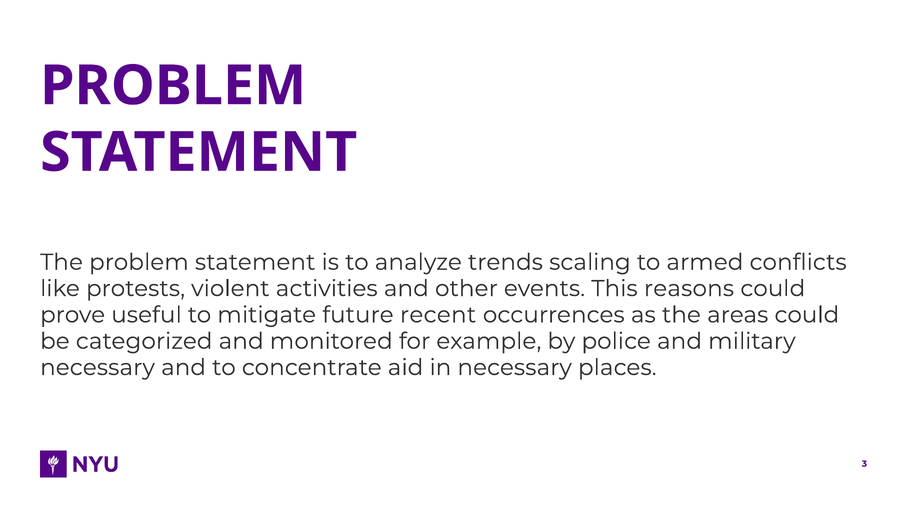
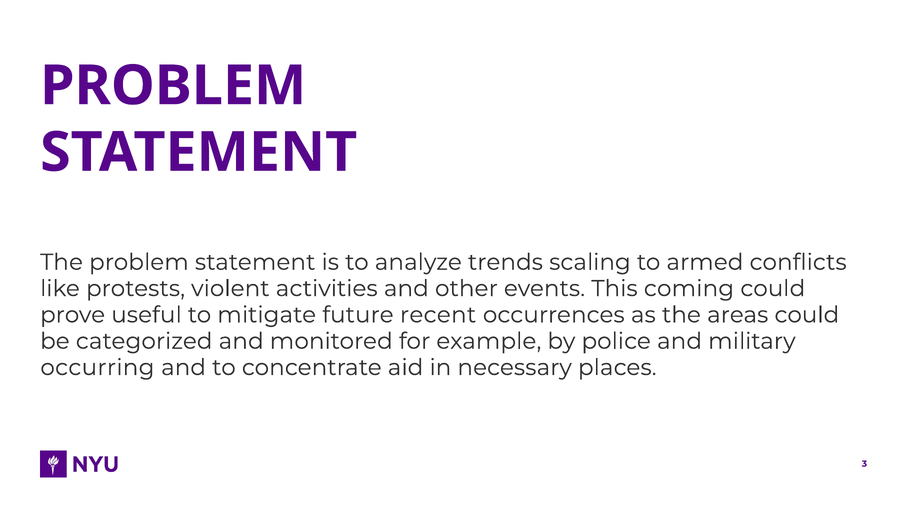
reasons: reasons -> coming
necessary at (98, 368): necessary -> occurring
